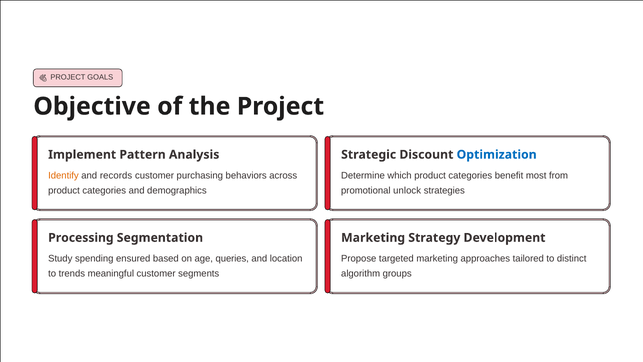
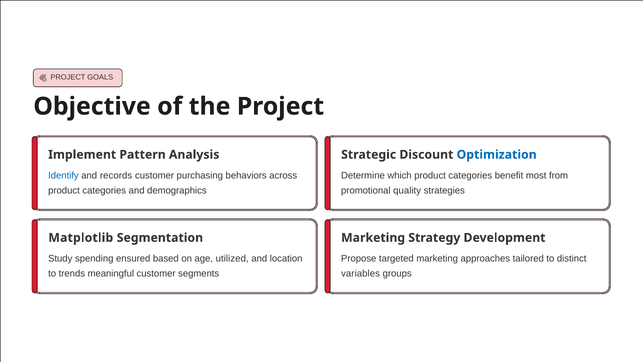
Identify colour: orange -> blue
unlock: unlock -> quality
Processing: Processing -> Matplotlib
queries: queries -> utilized
algorithm: algorithm -> variables
